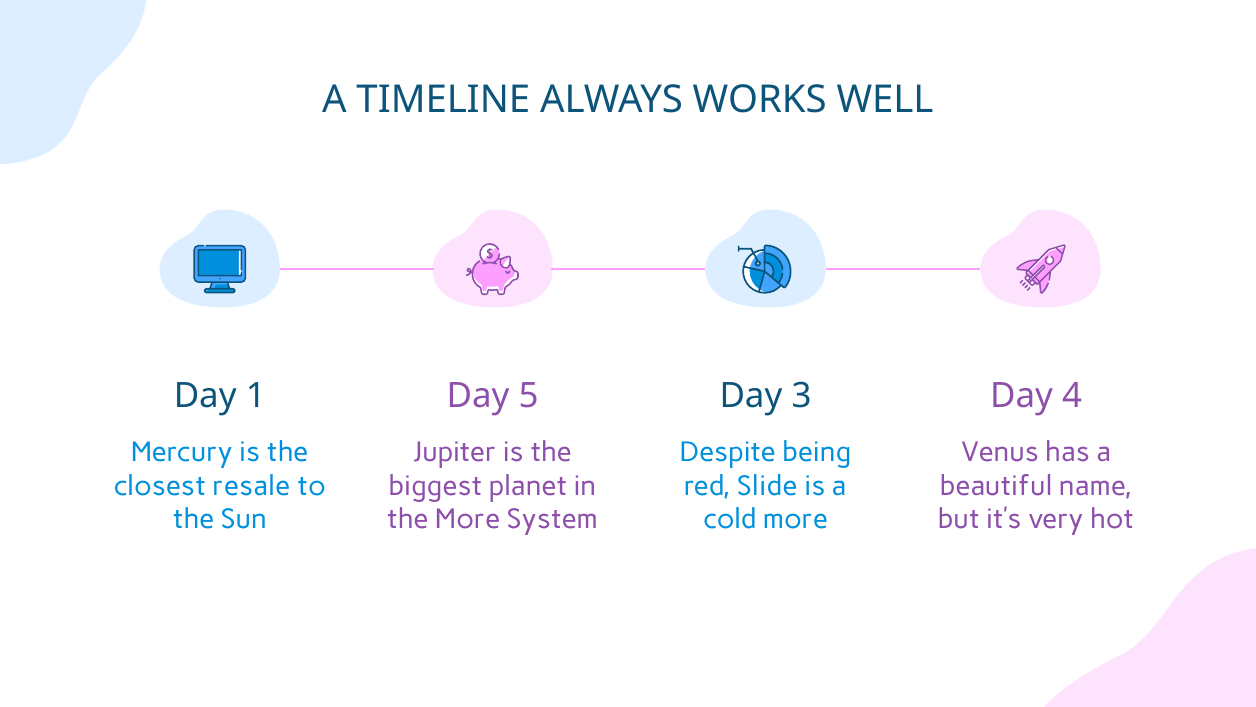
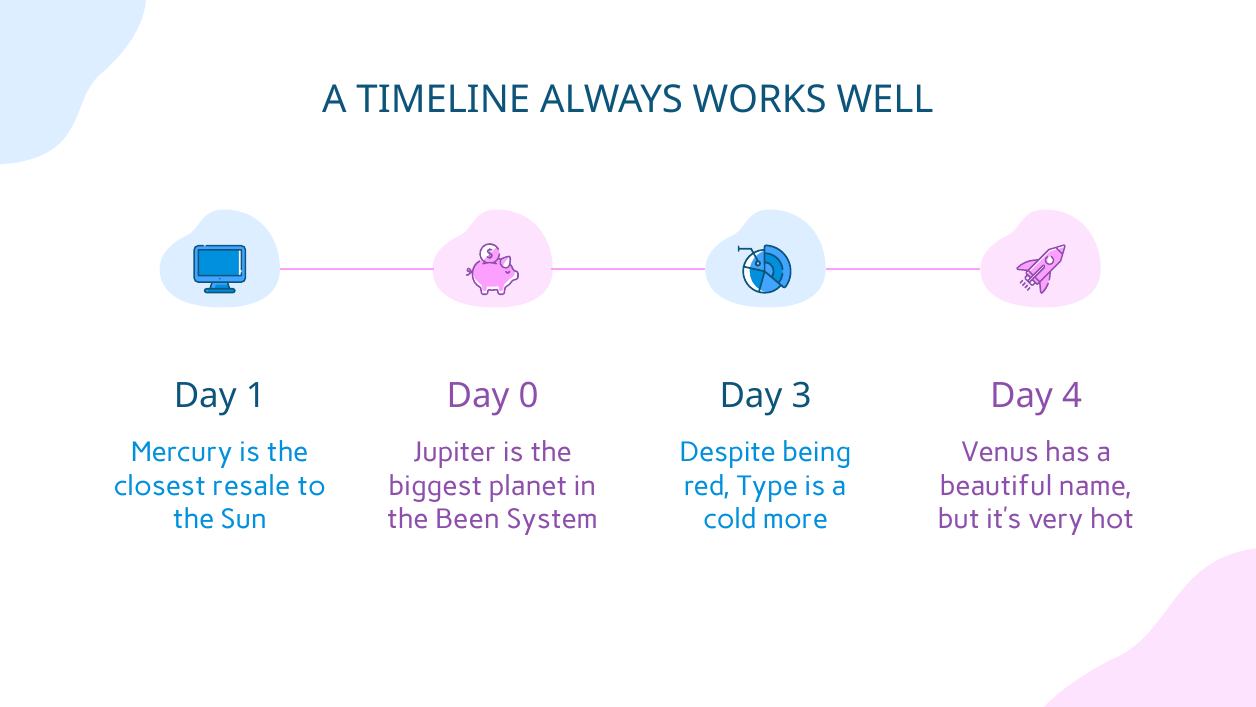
5: 5 -> 0
Slide: Slide -> Type
the More: More -> Been
